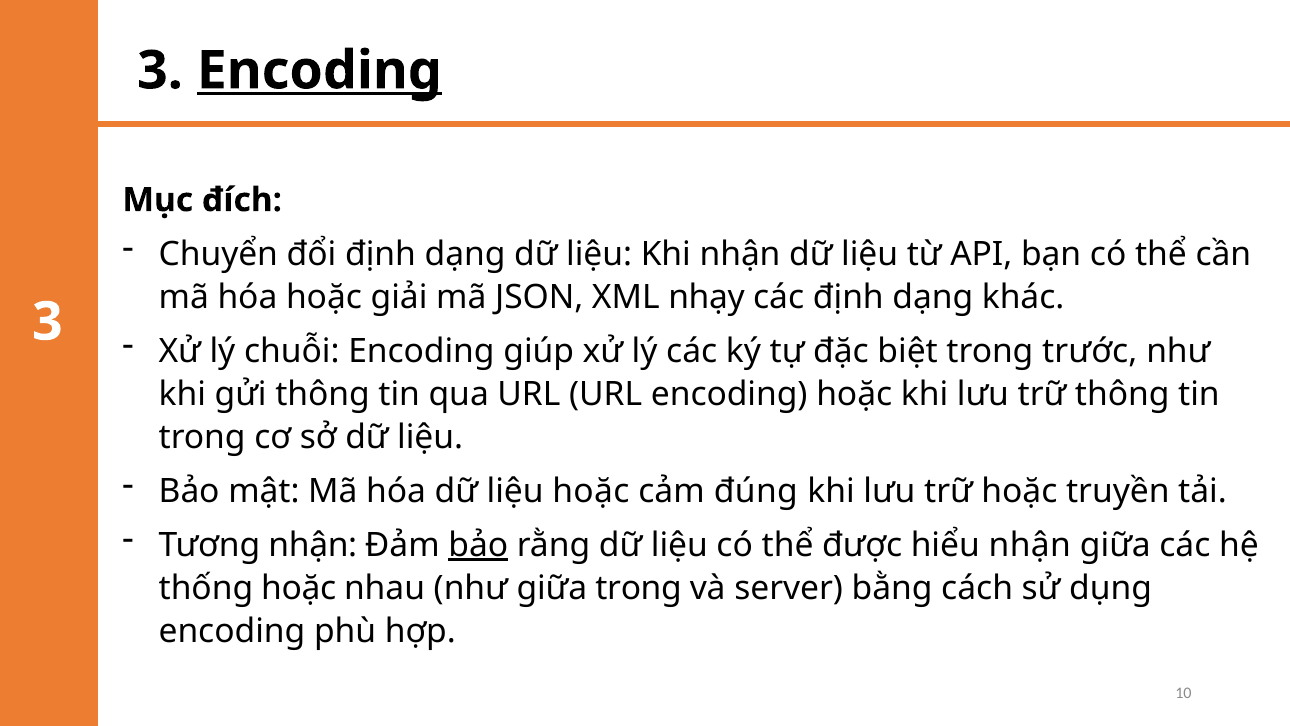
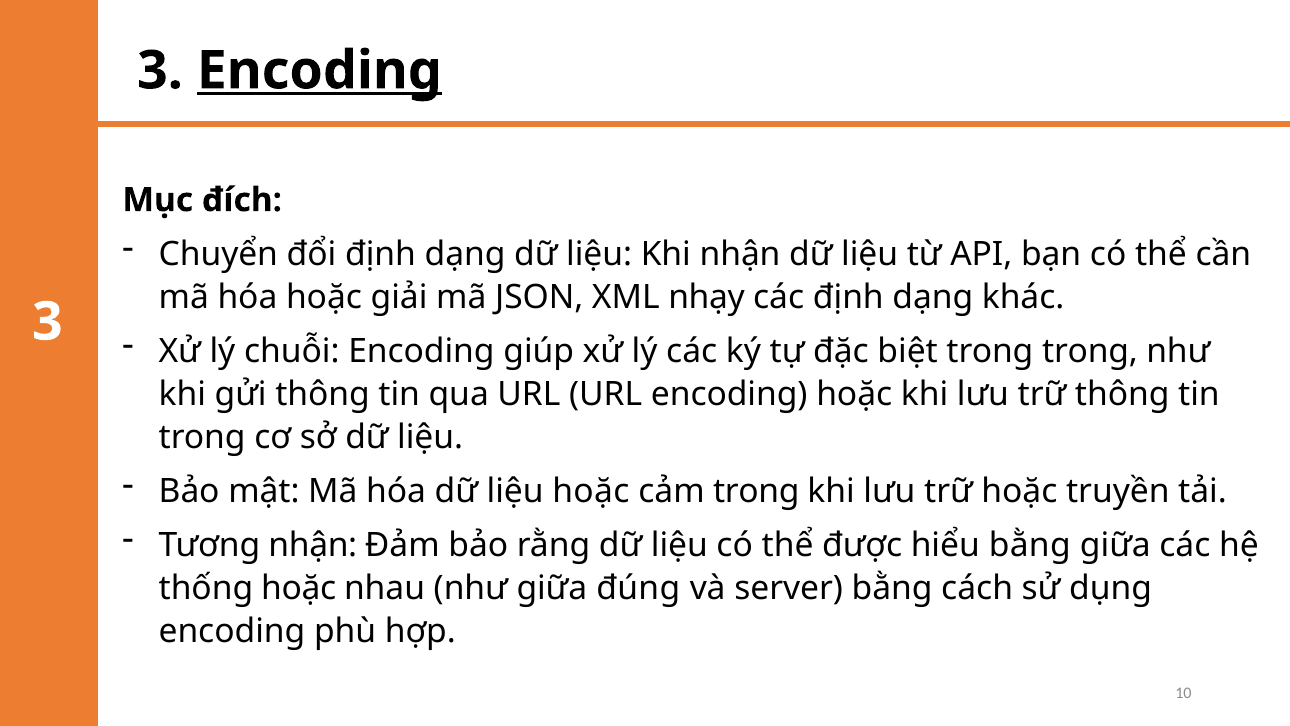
trong trước: trước -> trong
cảm đúng: đúng -> trong
bảo at (478, 545) underline: present -> none
hiểu nhận: nhận -> bằng
giữa trong: trong -> đúng
